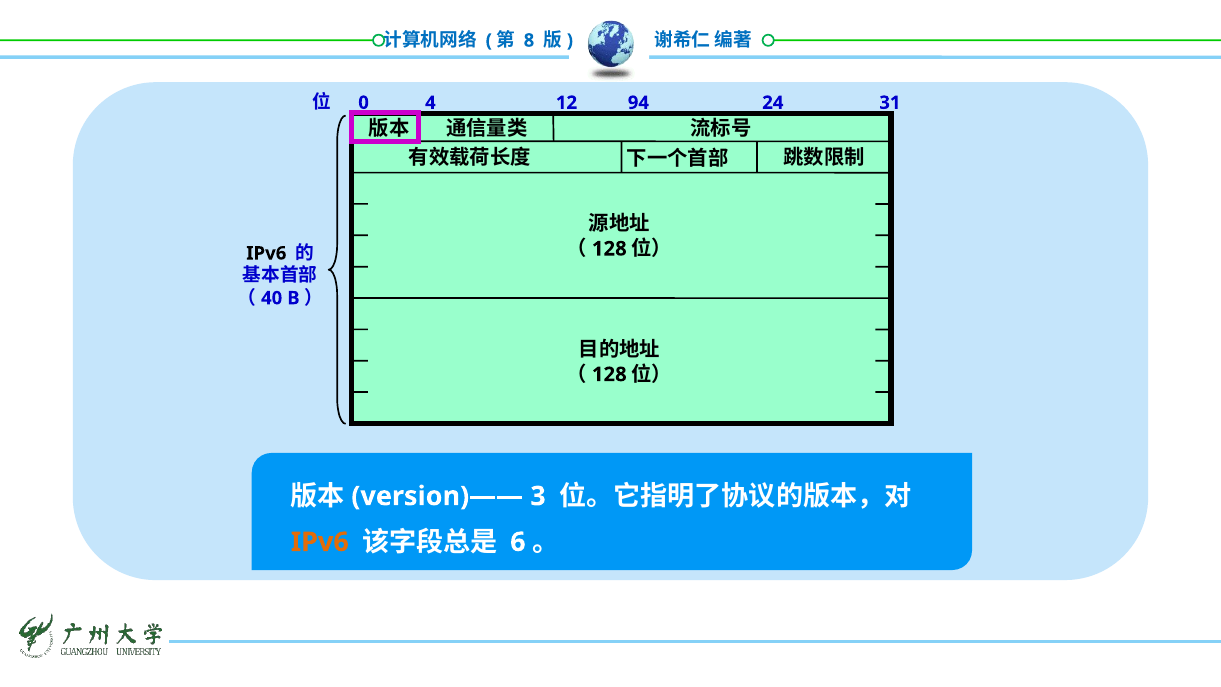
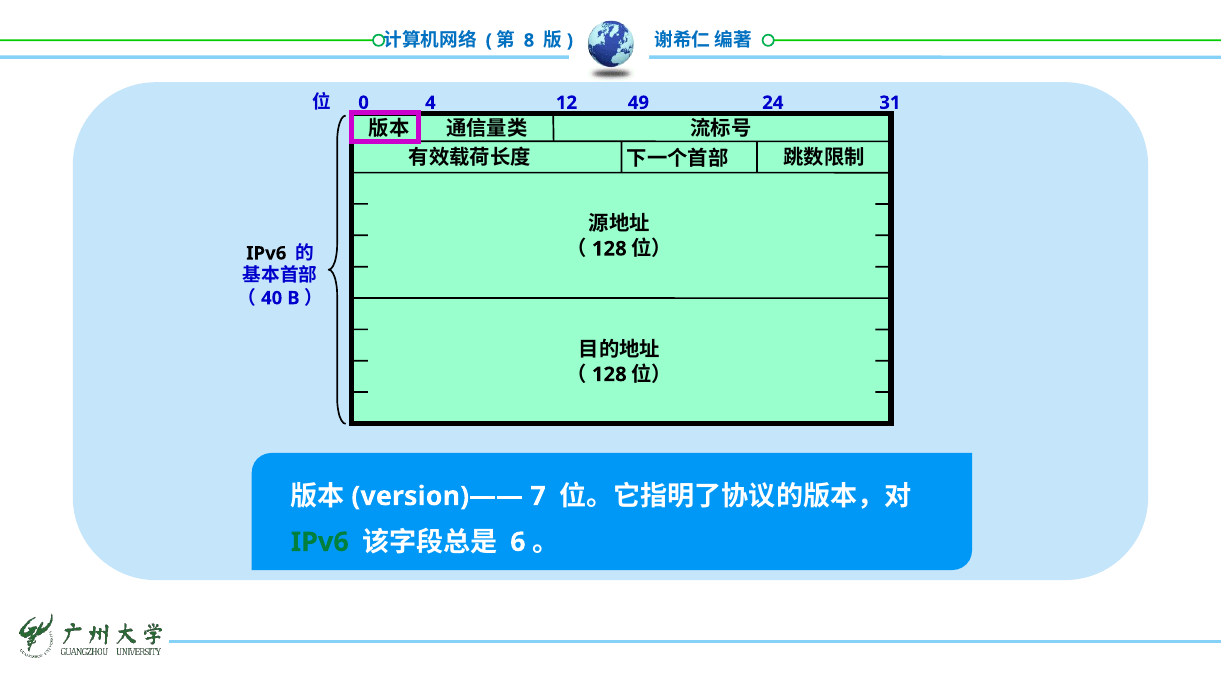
94: 94 -> 49
3: 3 -> 7
IPv6 at (320, 542) colour: orange -> green
